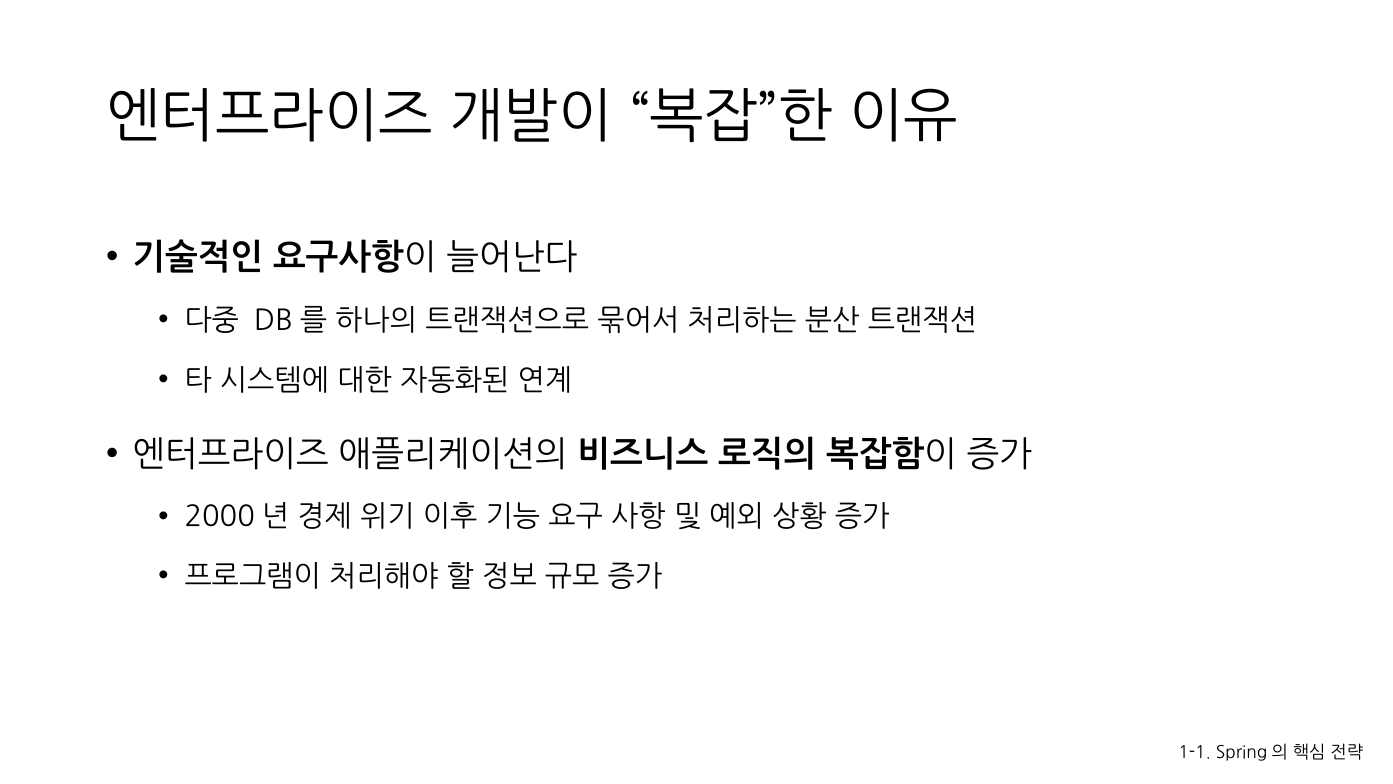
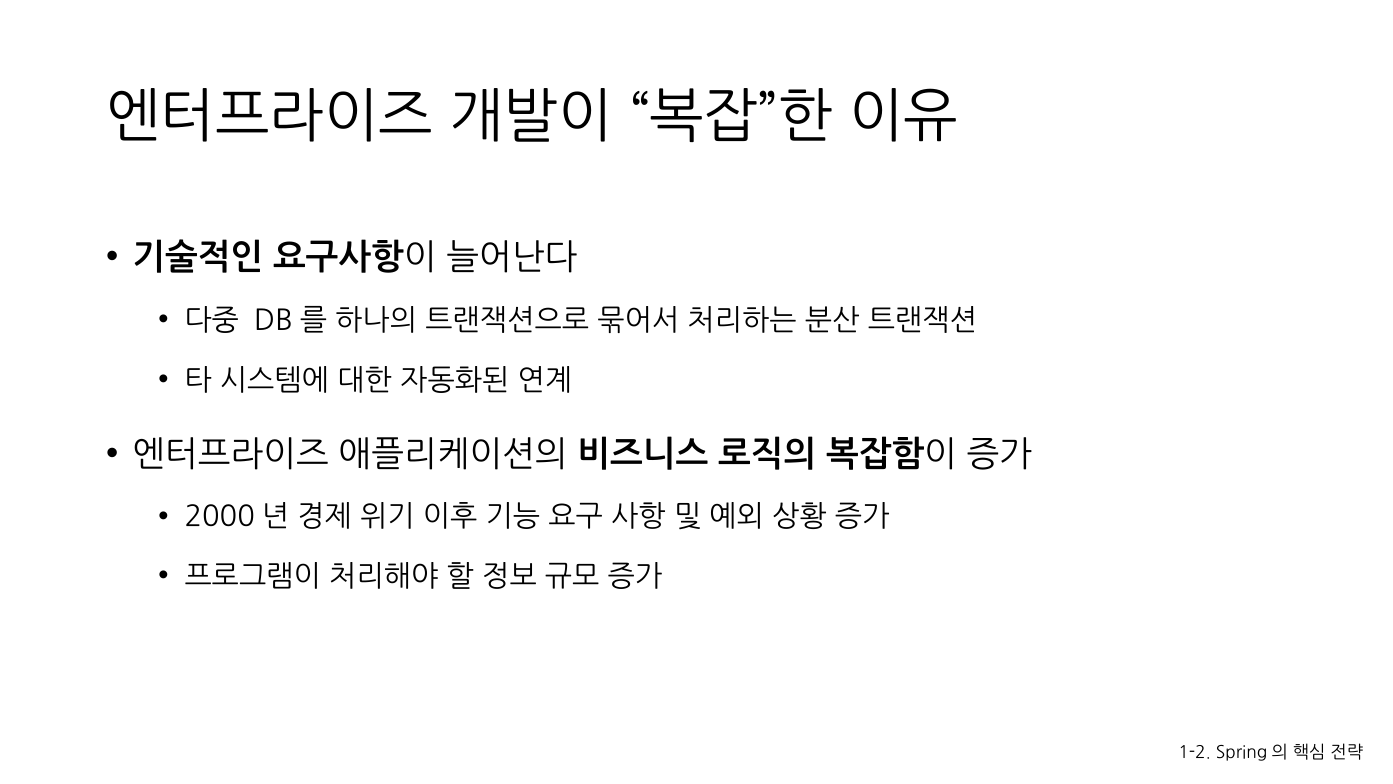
1-1: 1-1 -> 1-2
